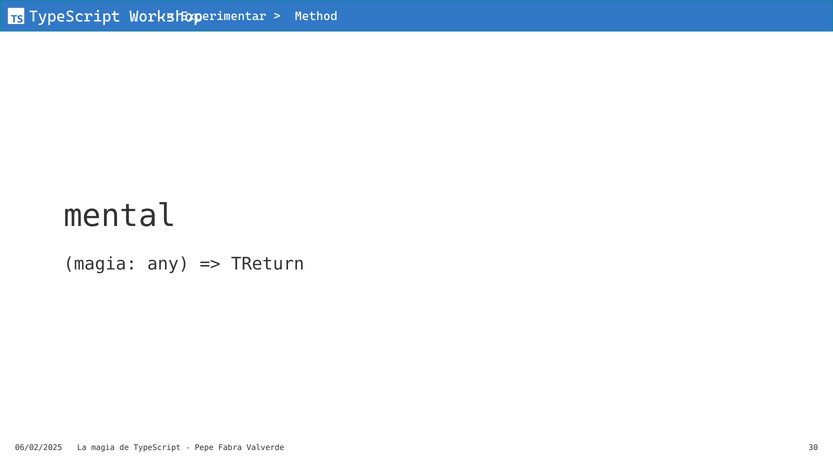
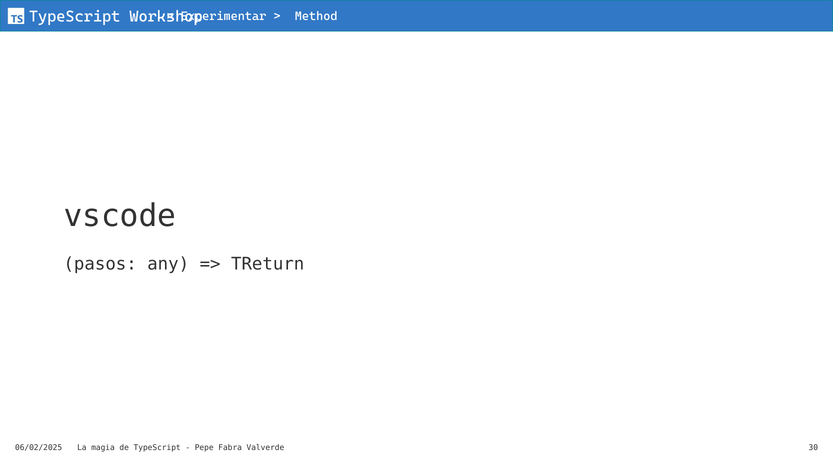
mental: mental -> vscode
magia at (100, 264): magia -> pasos
